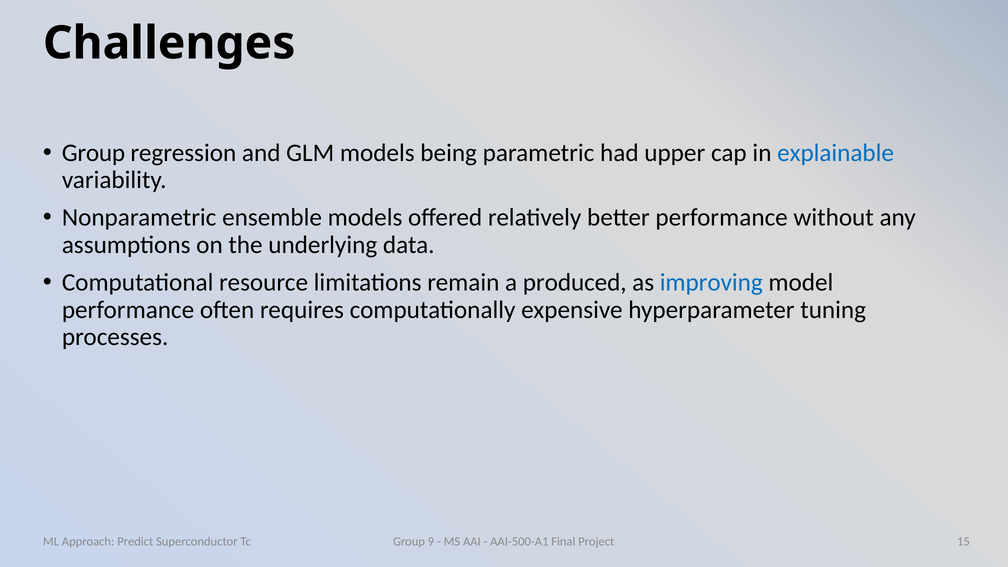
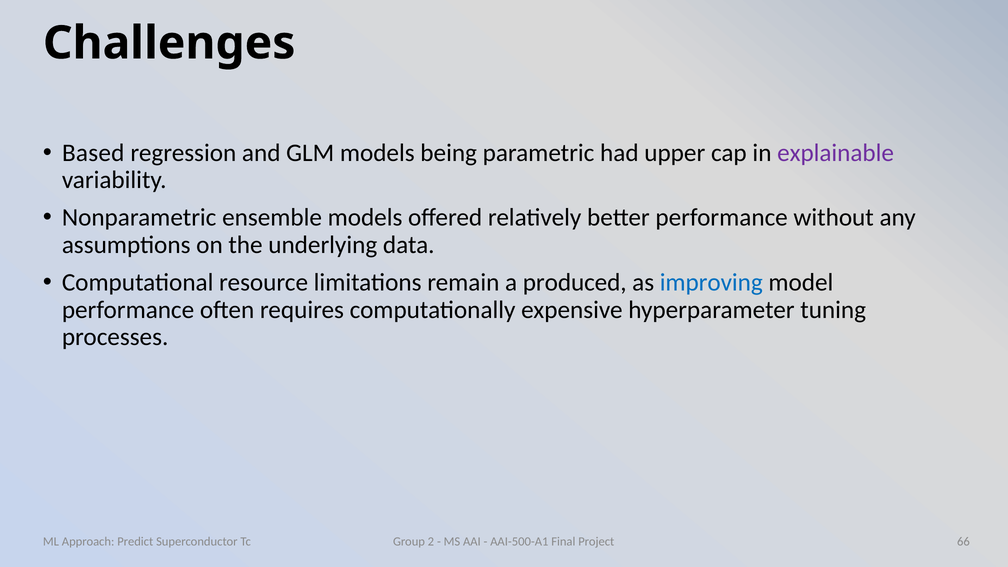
Group at (93, 153): Group -> Based
explainable colour: blue -> purple
9: 9 -> 2
15: 15 -> 66
